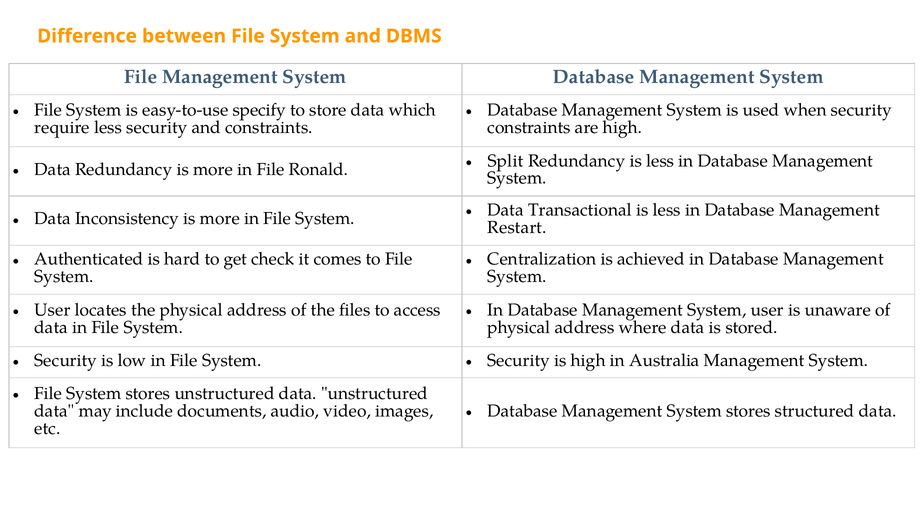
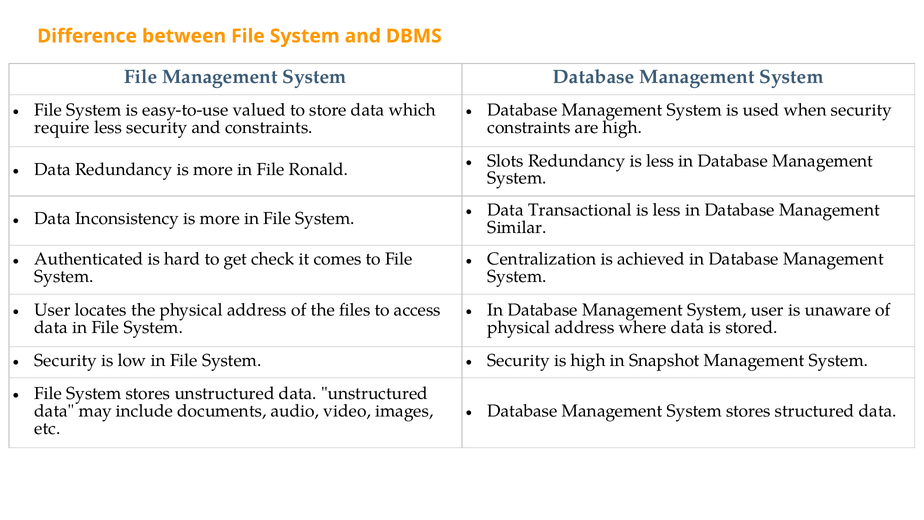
specify: specify -> valued
Split: Split -> Slots
Restart: Restart -> Similar
Australia: Australia -> Snapshot
